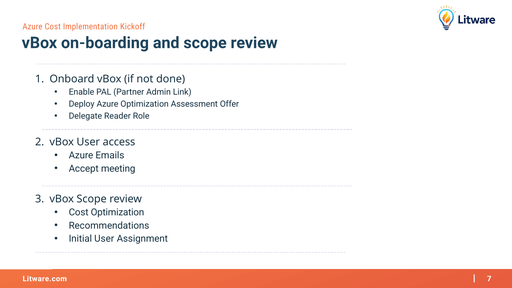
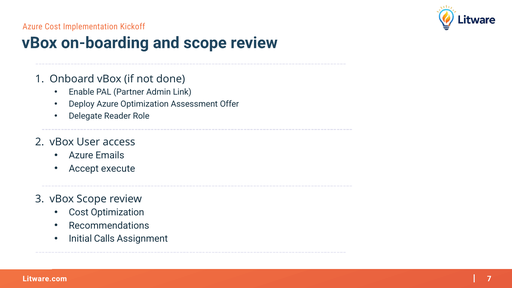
meeting: meeting -> execute
Initial User: User -> Calls
